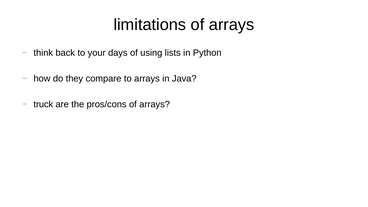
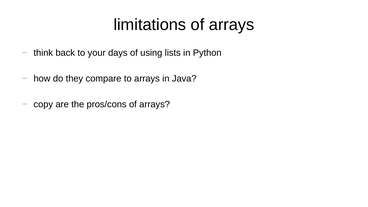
truck: truck -> copy
